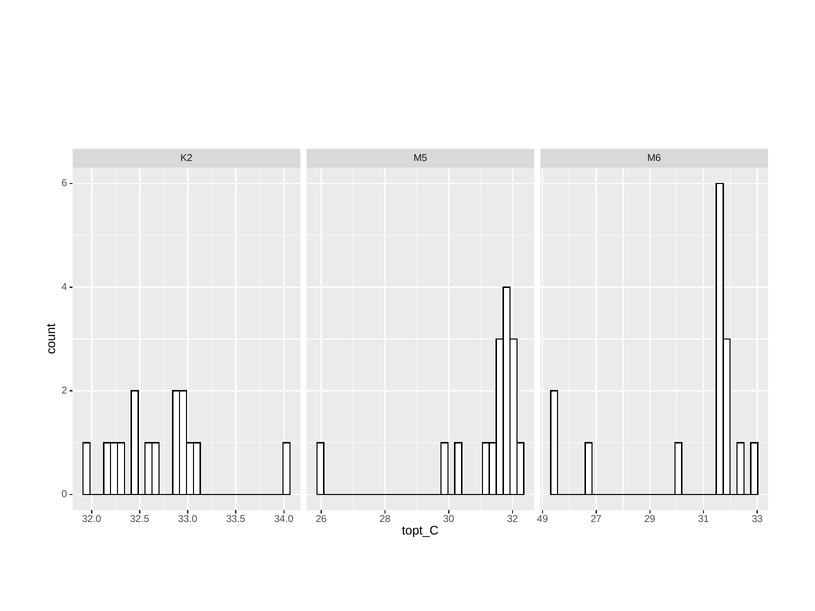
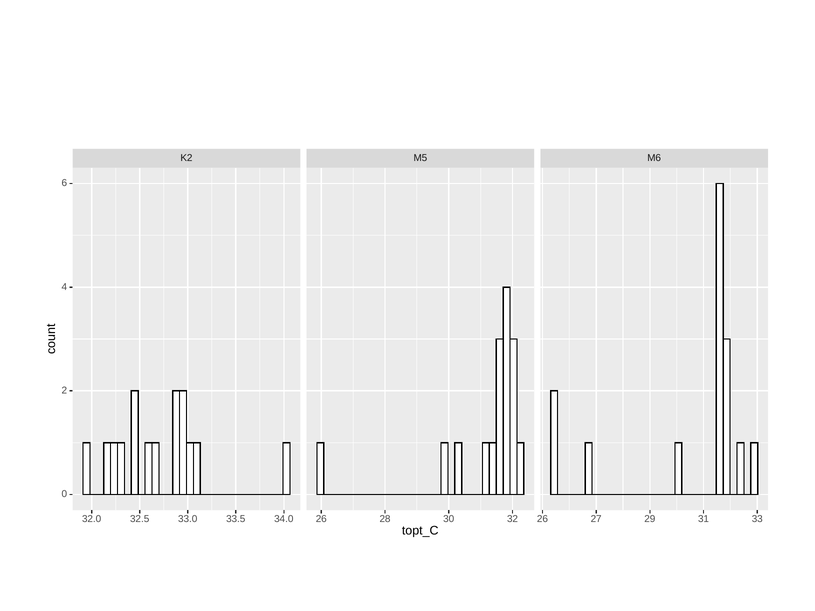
32 49: 49 -> 26
